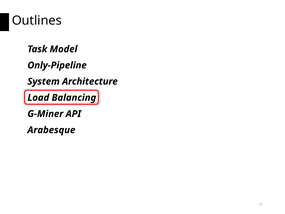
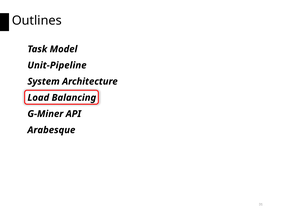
Only-Pipeline: Only-Pipeline -> Unit-Pipeline
